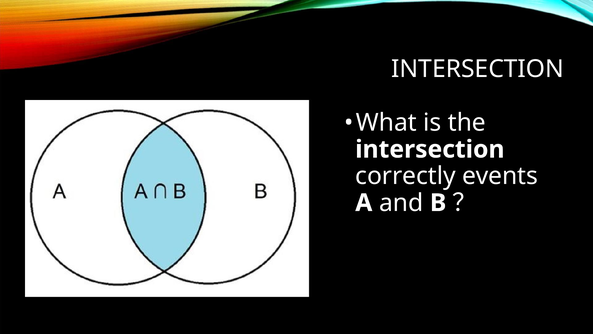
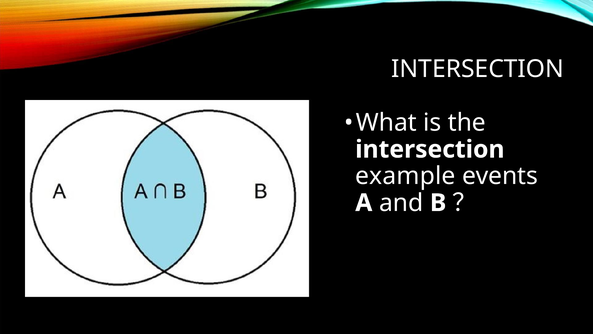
correctly: correctly -> example
